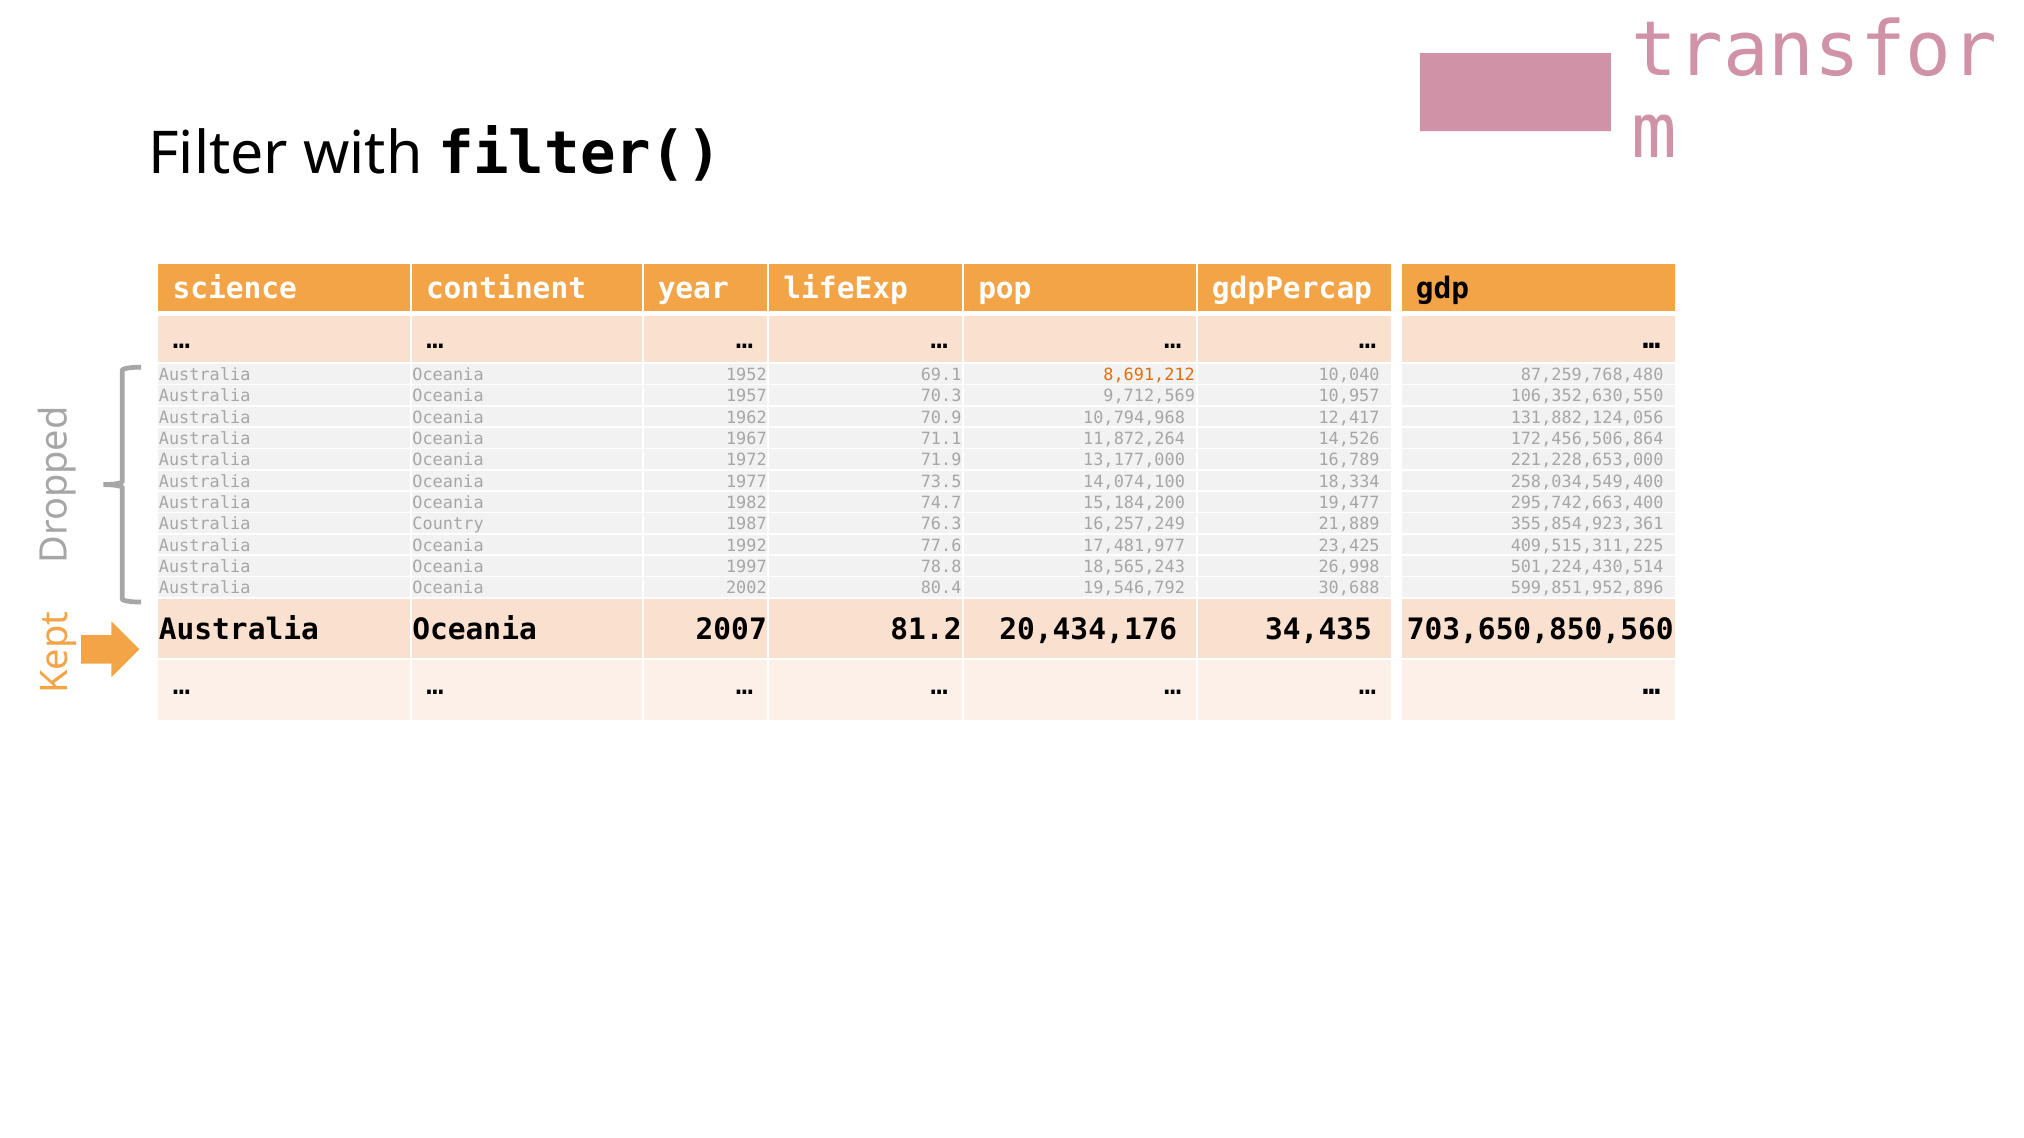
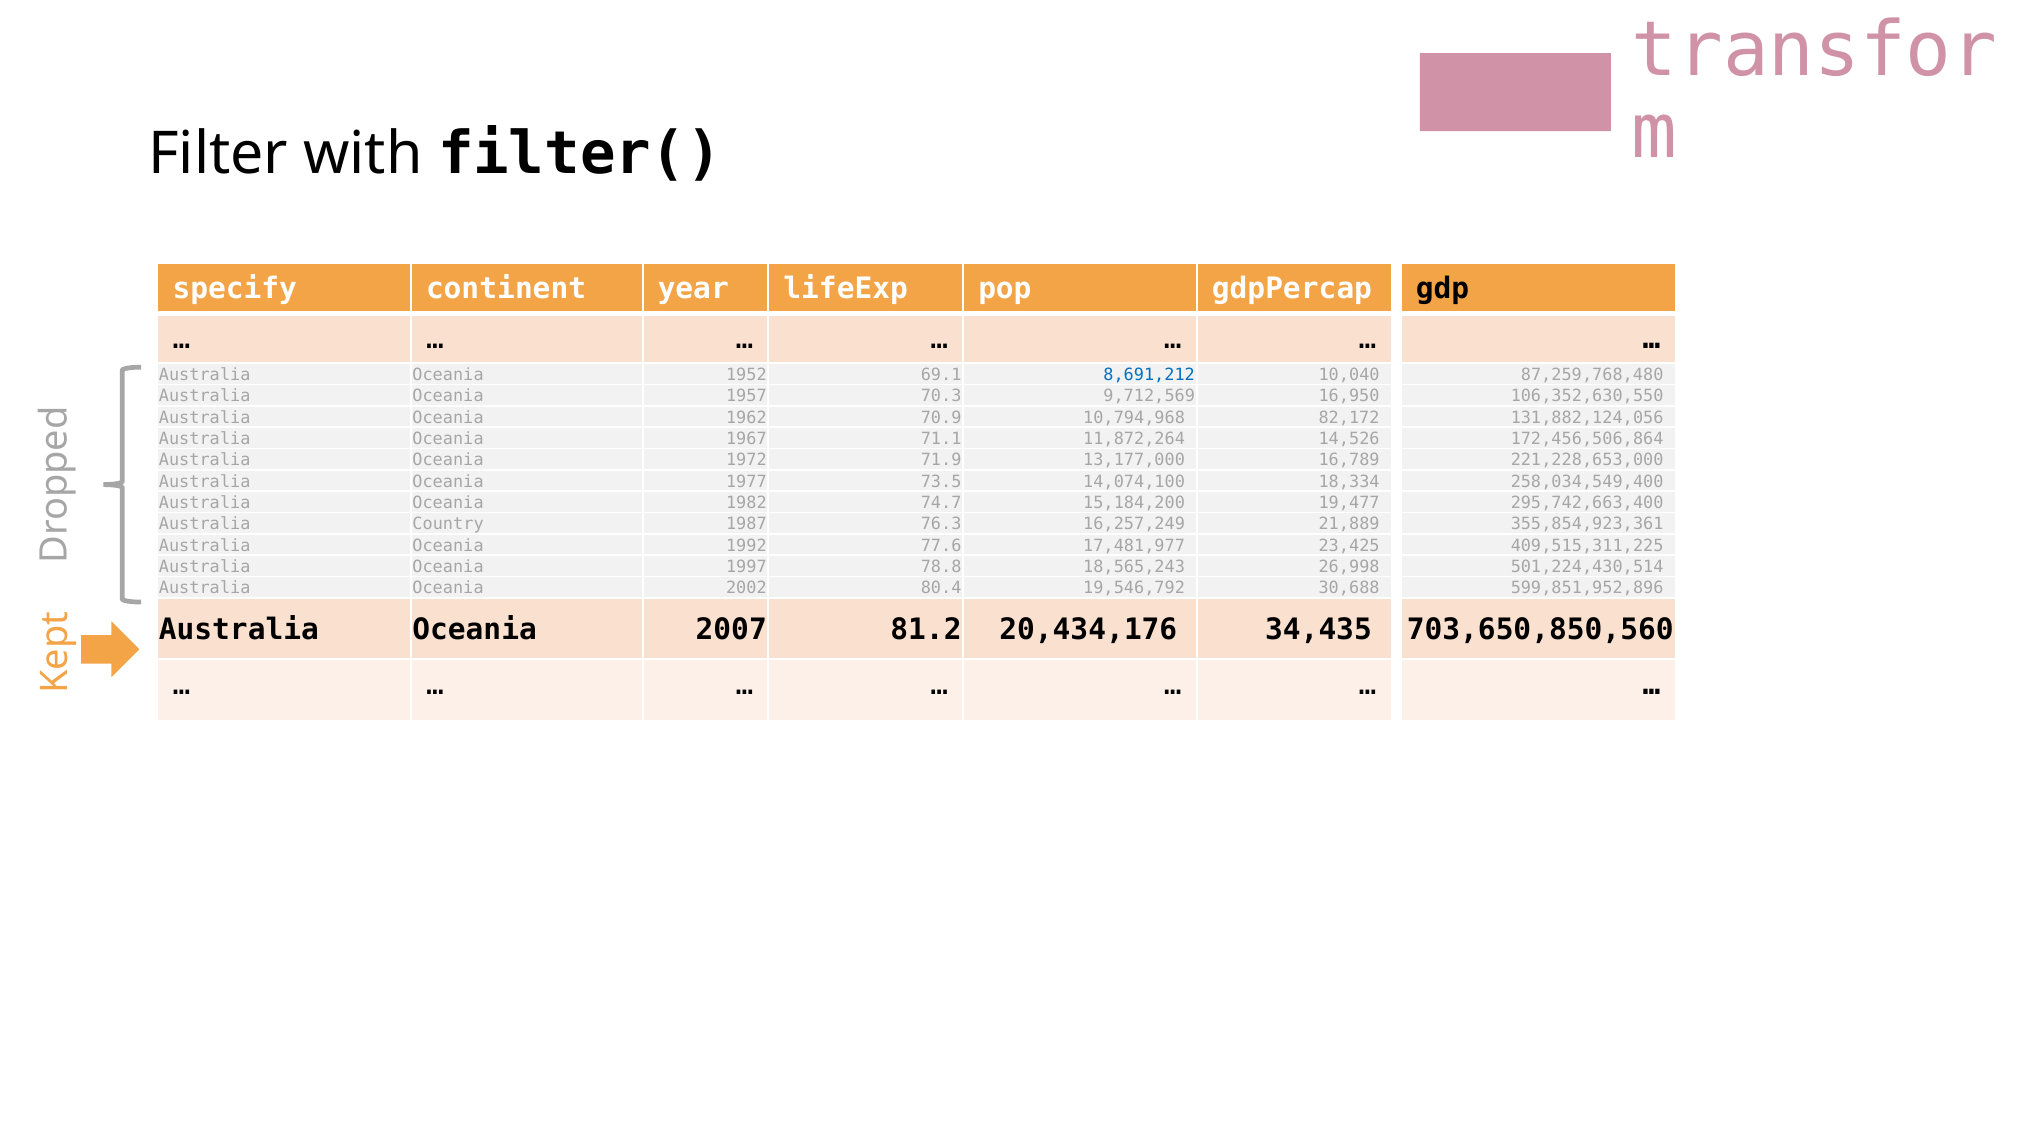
science: science -> specify
8,691,212 colour: orange -> blue
10,957: 10,957 -> 16,950
12,417: 12,417 -> 82,172
